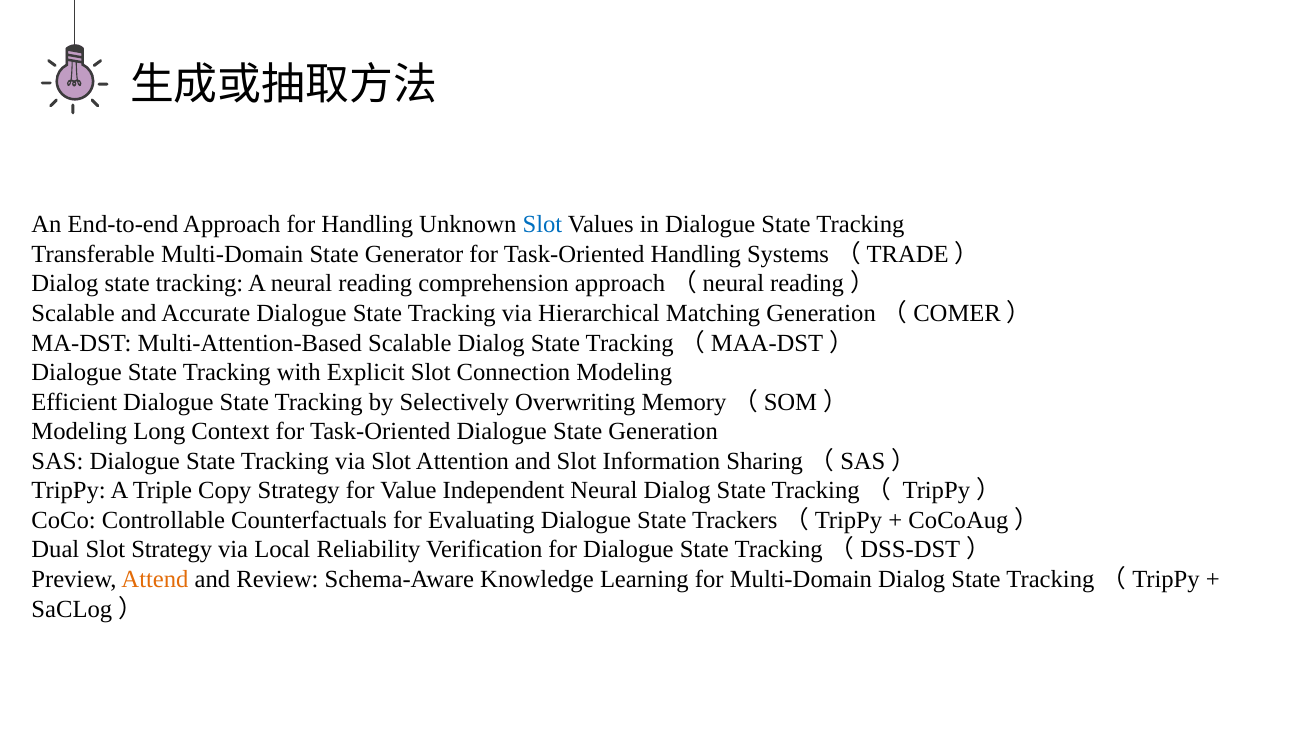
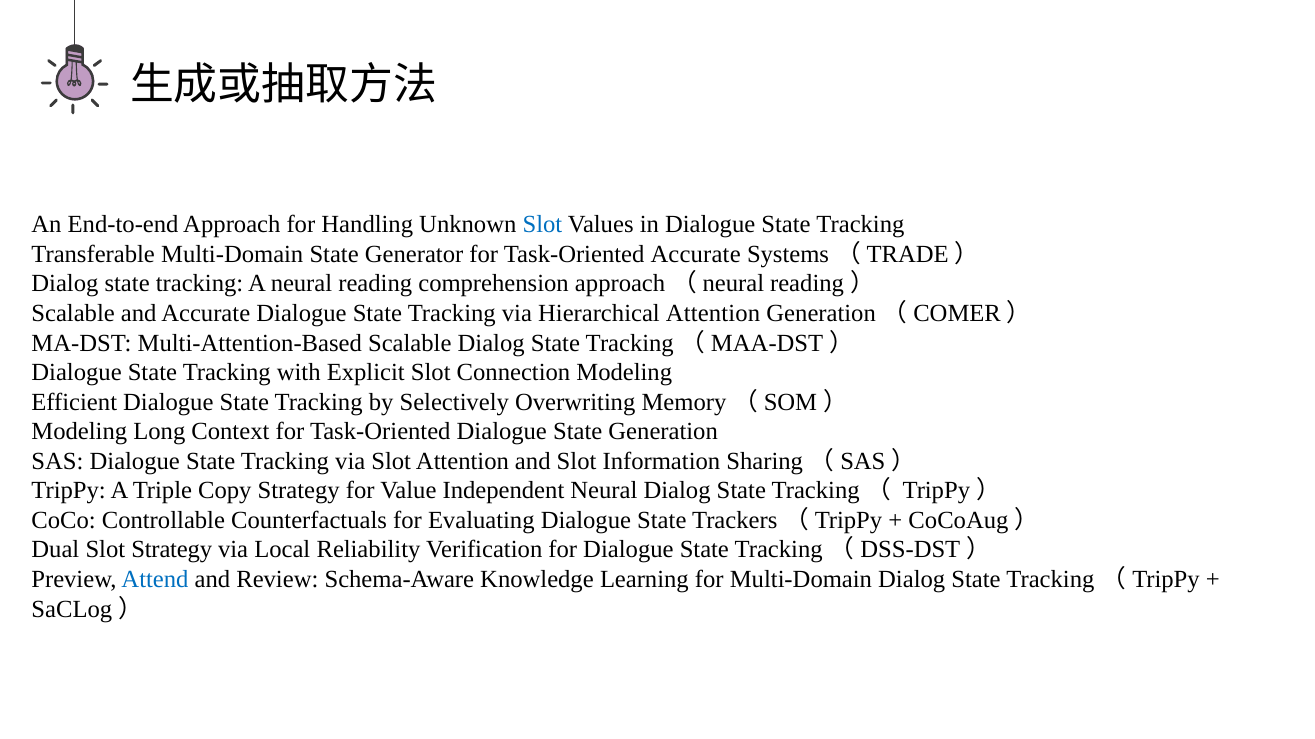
Task-Oriented Handling: Handling -> Accurate
Hierarchical Matching: Matching -> Attention
Attend colour: orange -> blue
